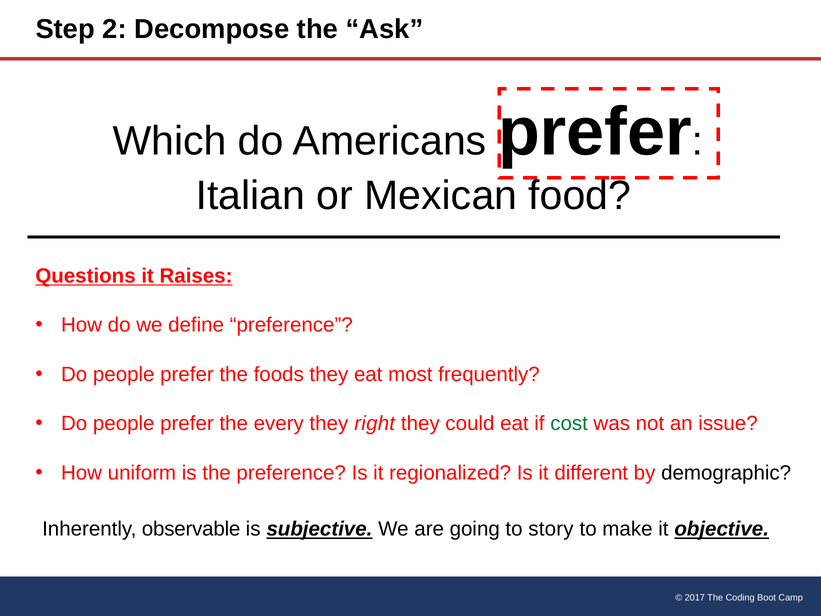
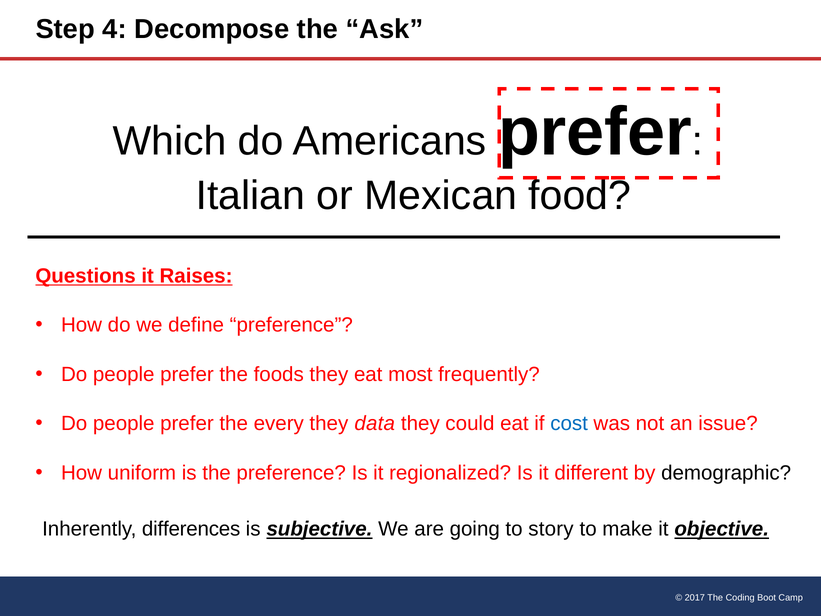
2: 2 -> 4
right: right -> data
cost colour: green -> blue
observable: observable -> differences
